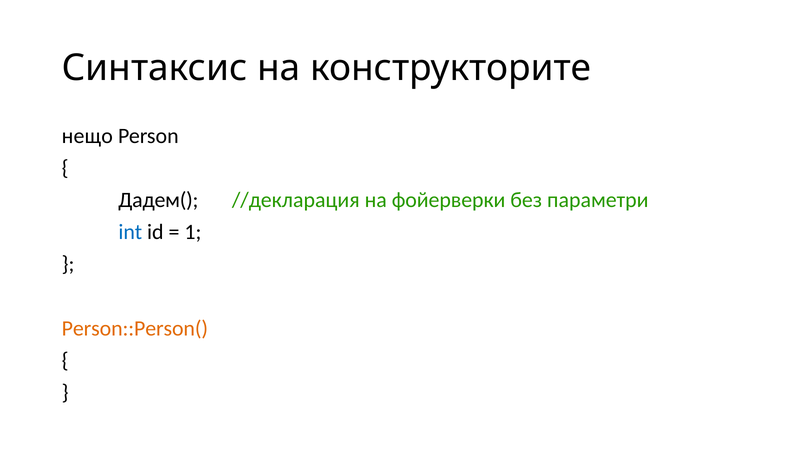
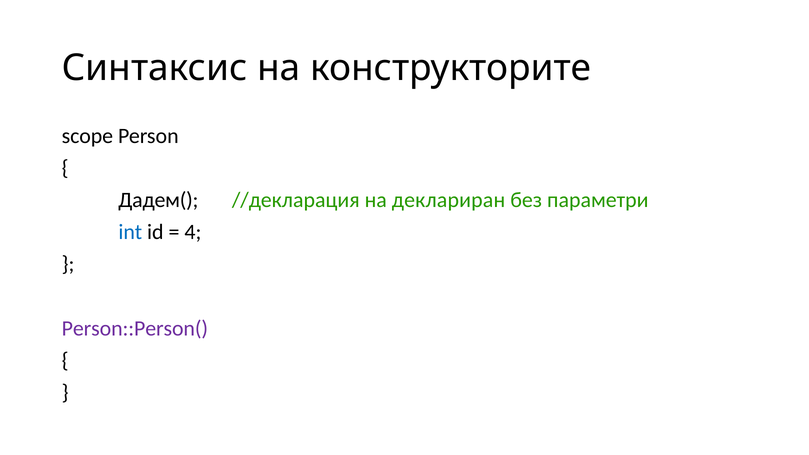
нещо: нещо -> scope
фойерверки: фойерверки -> деклариран
1: 1 -> 4
Person::Person( colour: orange -> purple
